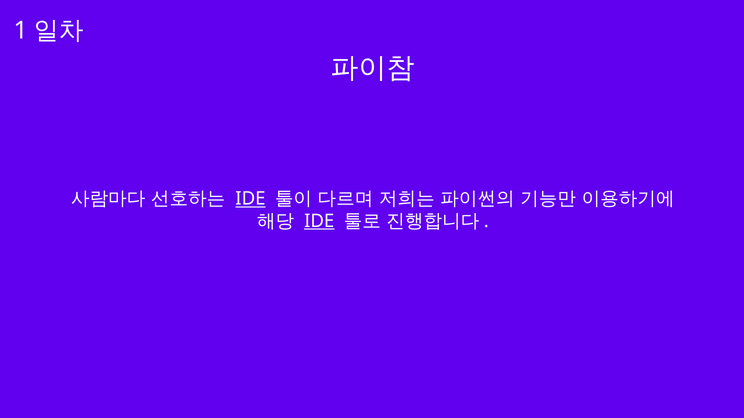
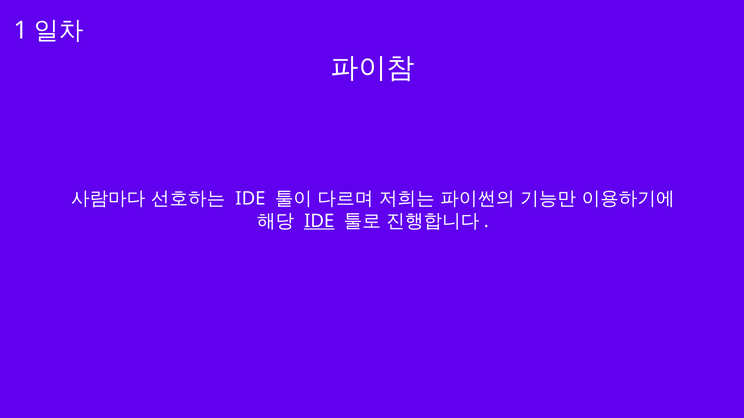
IDE at (250, 199) underline: present -> none
